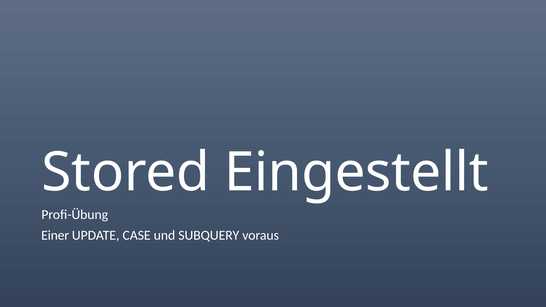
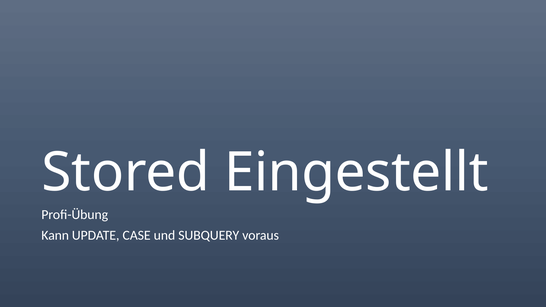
Einer: Einer -> Kann
